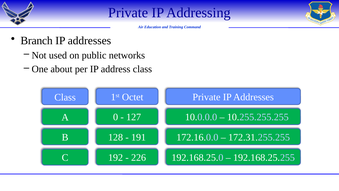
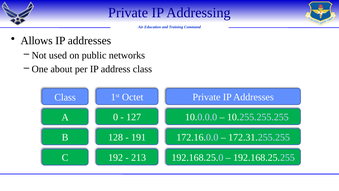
Branch: Branch -> Allows
226: 226 -> 213
